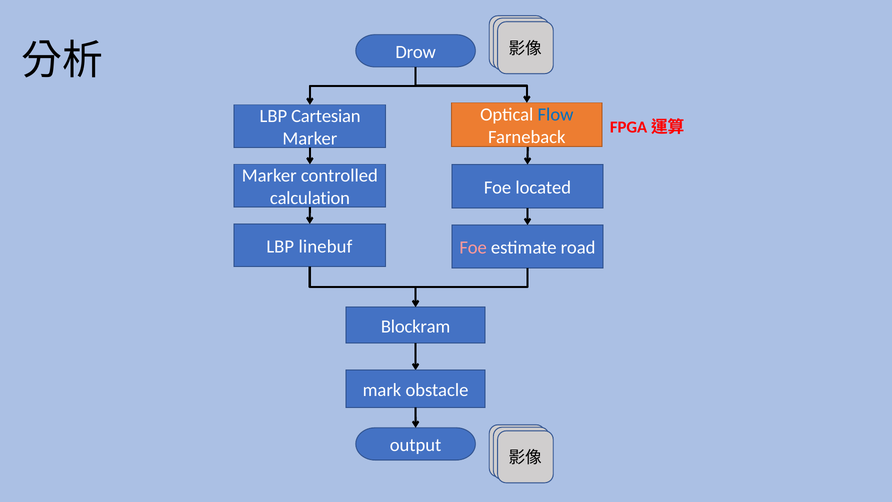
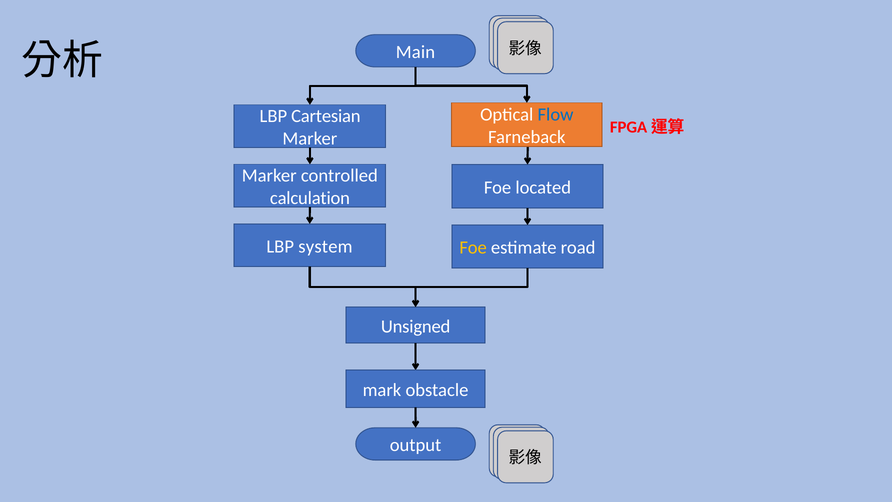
Drow: Drow -> Main
linebuf: linebuf -> system
Foe at (473, 248) colour: pink -> yellow
Blockram: Blockram -> Unsigned
